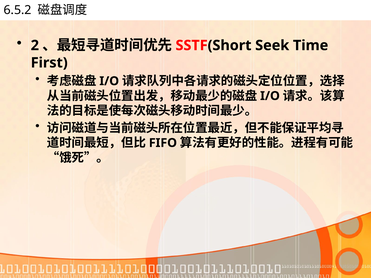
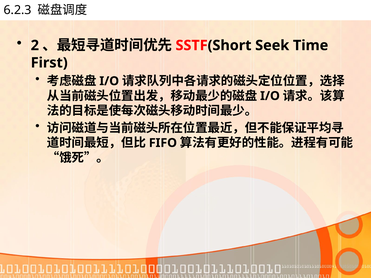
6.5.2: 6.5.2 -> 6.2.3
